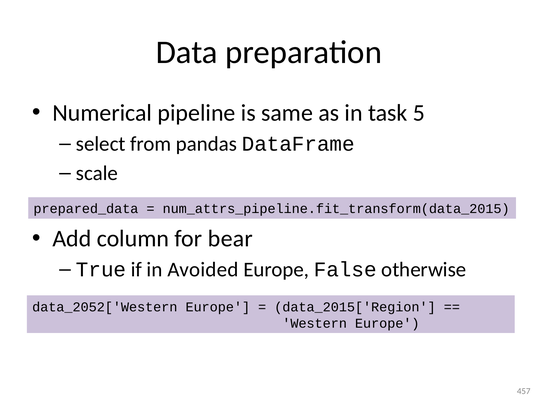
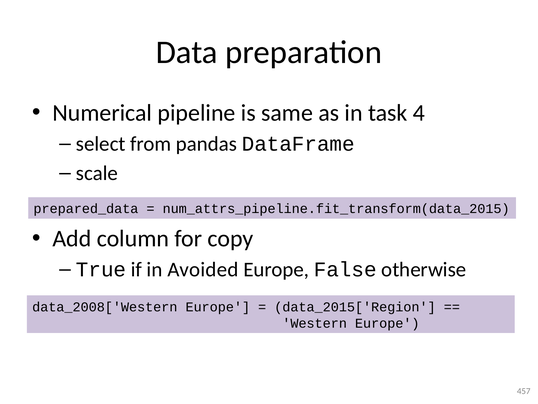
5: 5 -> 4
bear: bear -> copy
data_2052['Western: data_2052['Western -> data_2008['Western
